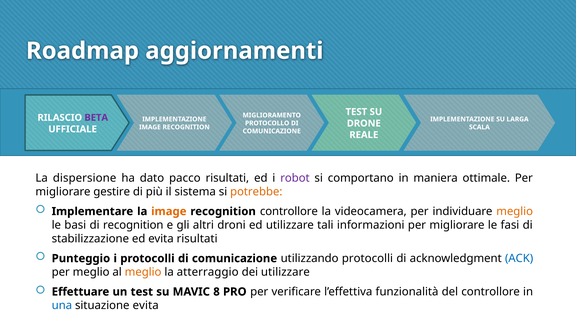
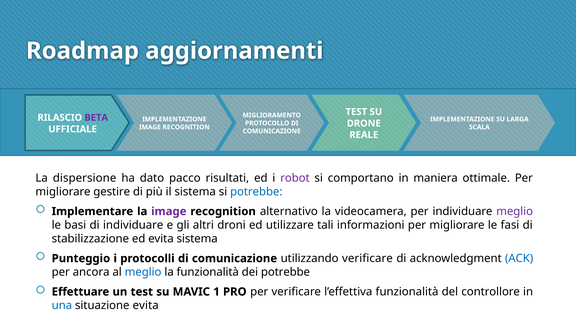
potrebbe at (256, 192) colour: orange -> blue
image at (169, 211) colour: orange -> purple
recognition controllore: controllore -> alternativo
meglio at (515, 211) colour: orange -> purple
di recognition: recognition -> individuare
evita risultati: risultati -> sistema
utilizzando protocolli: protocolli -> verificare
per meglio: meglio -> ancora
meglio at (143, 272) colour: orange -> blue
la atterraggio: atterraggio -> funzionalità
dei utilizzare: utilizzare -> potrebbe
8: 8 -> 1
